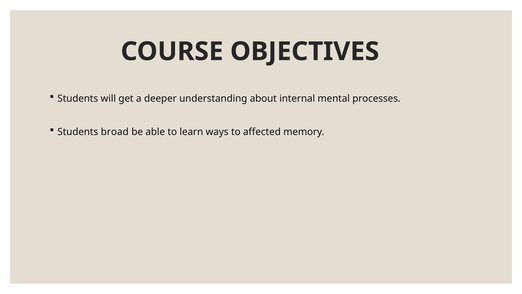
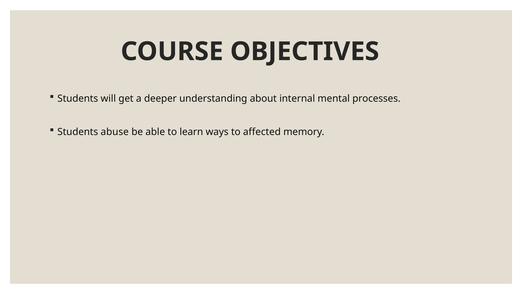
broad: broad -> abuse
